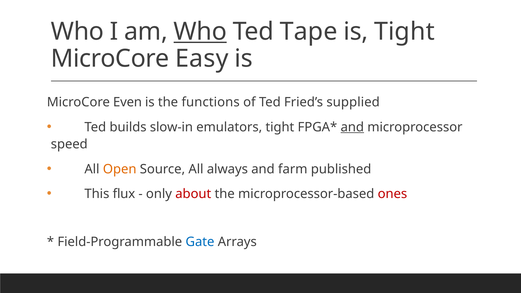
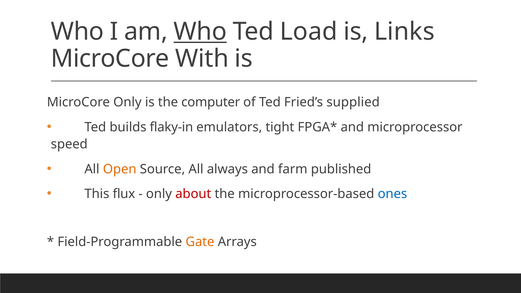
Tape: Tape -> Load
is Tight: Tight -> Links
Easy: Easy -> With
MicroCore Even: Even -> Only
functions: functions -> computer
slow-in: slow-in -> flaky-in
and at (352, 127) underline: present -> none
ones colour: red -> blue
Gate colour: blue -> orange
